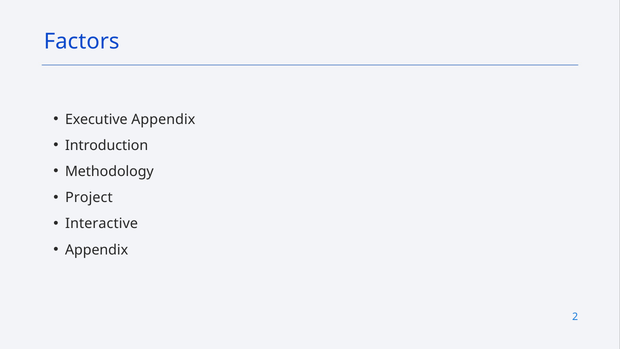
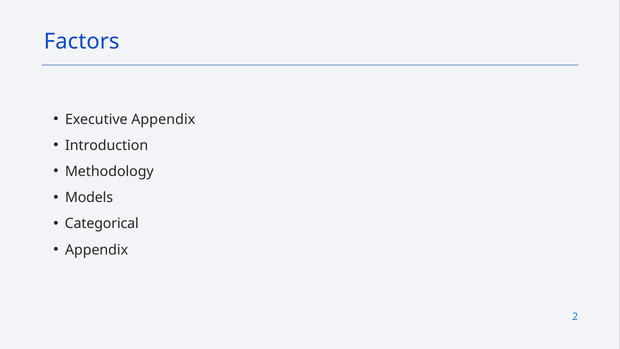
Project: Project -> Models
Interactive: Interactive -> Categorical
